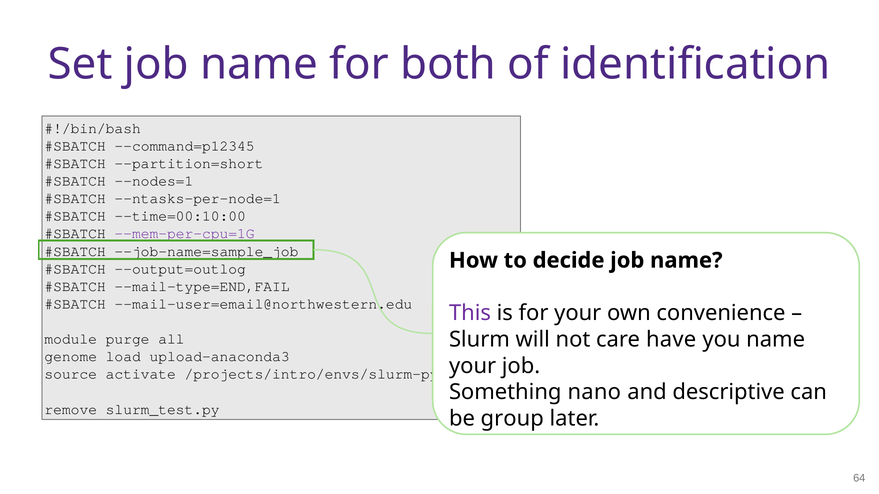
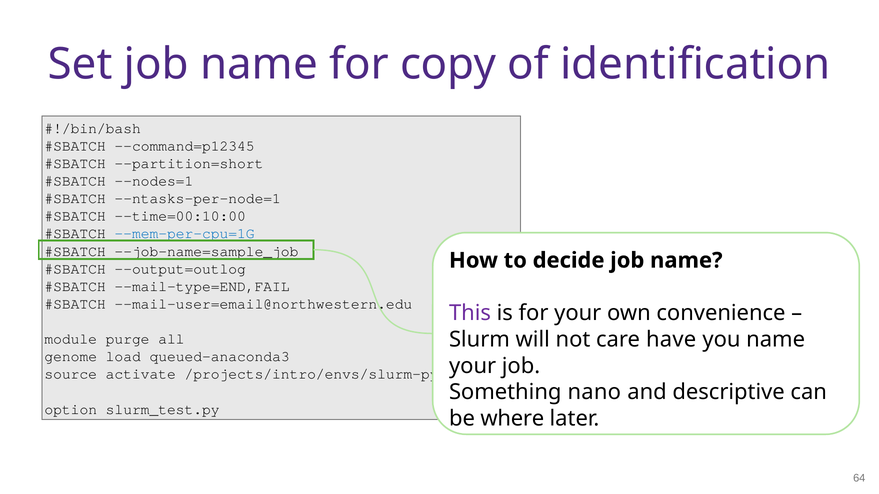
both: both -> copy
--mem-per-cpu=1G colour: purple -> blue
upload-anaconda3: upload-anaconda3 -> queued-anaconda3
remove: remove -> option
group: group -> where
